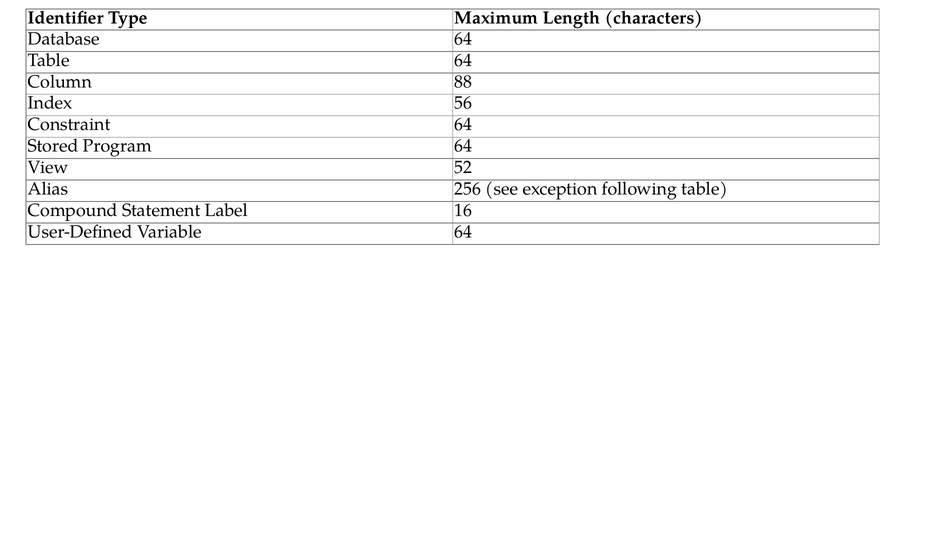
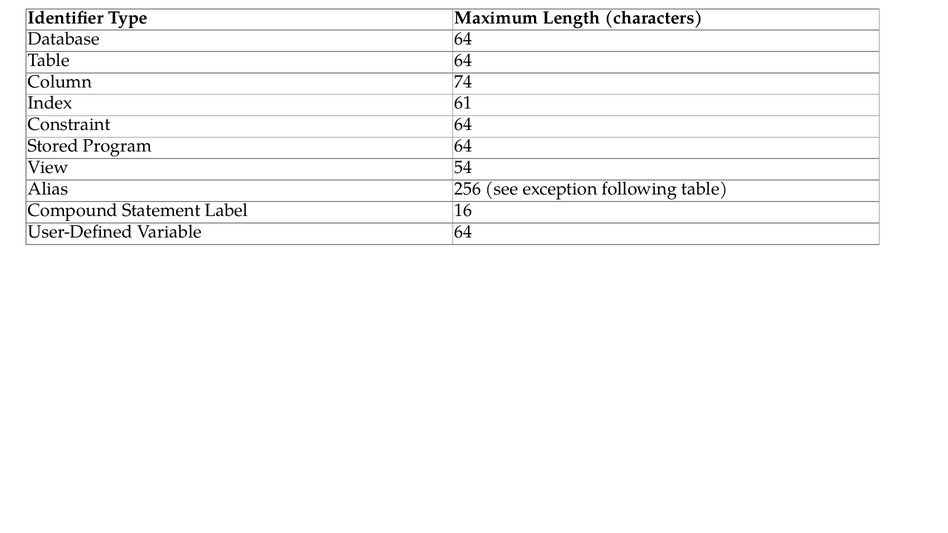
88: 88 -> 74
56: 56 -> 61
52: 52 -> 54
